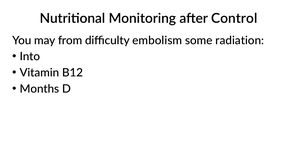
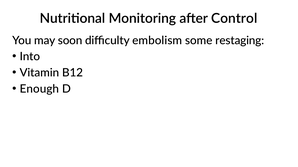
from: from -> soon
radiation: radiation -> restaging
Months: Months -> Enough
